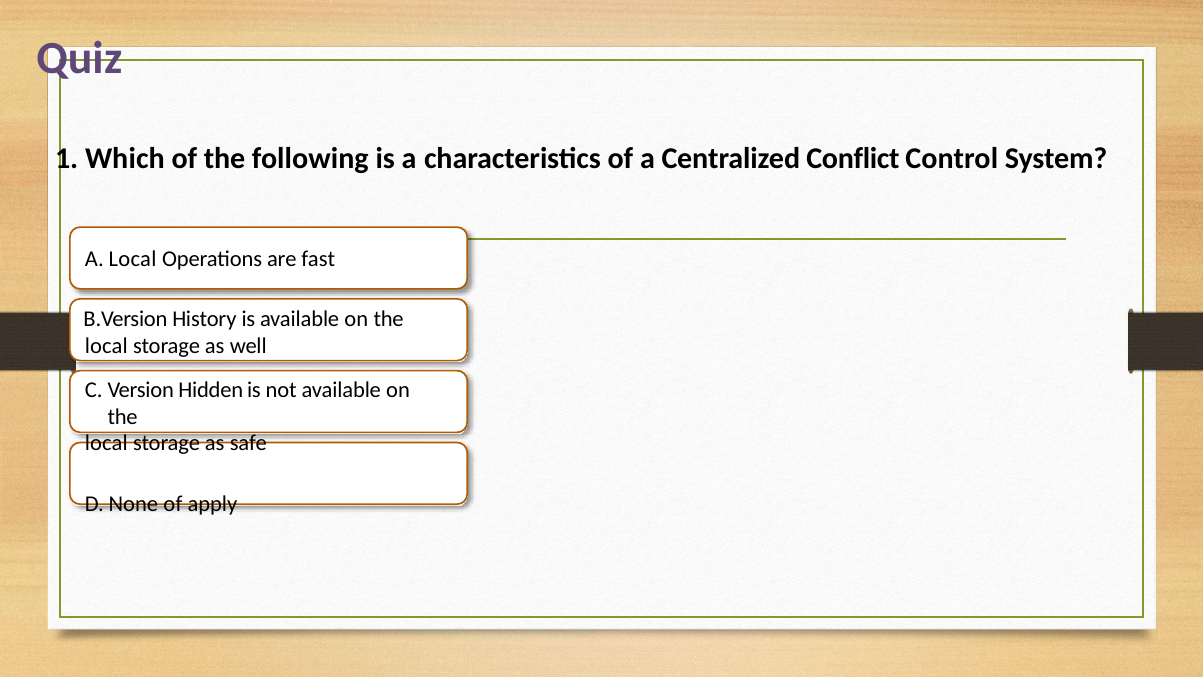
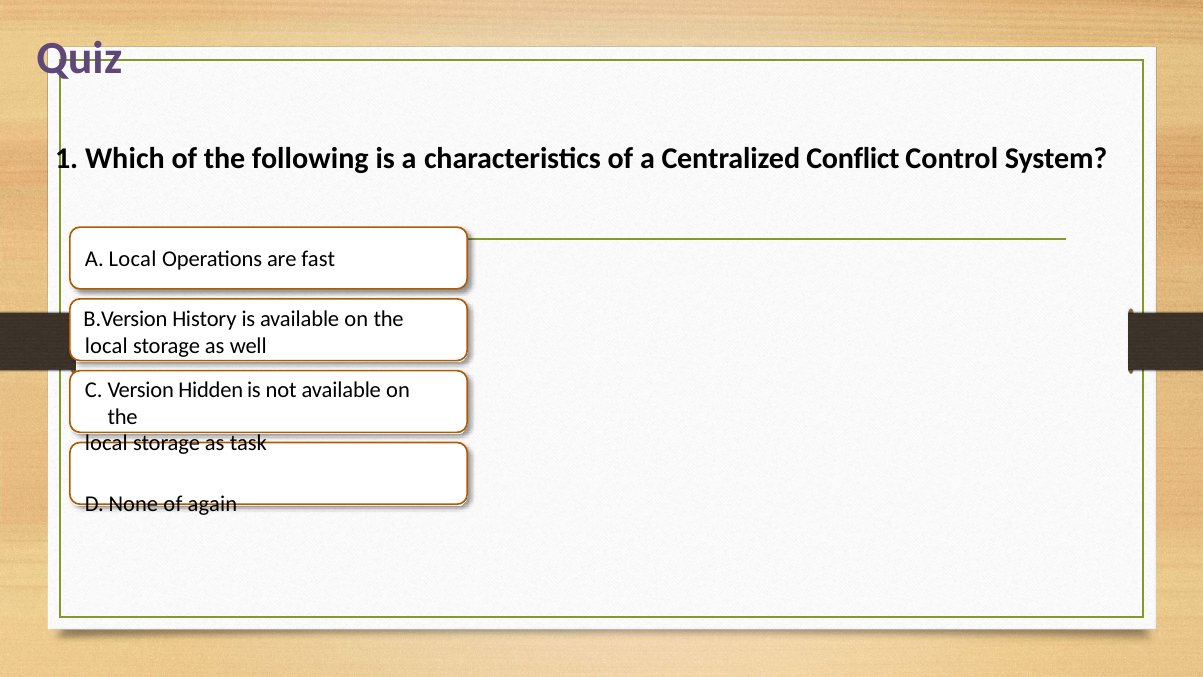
safe: safe -> task
apply: apply -> again
